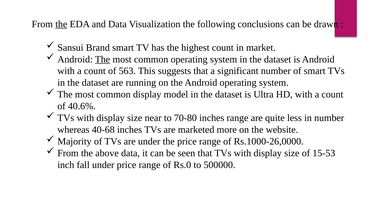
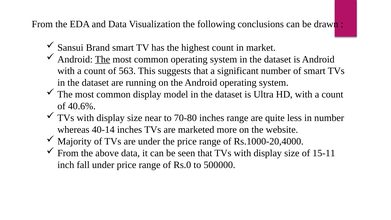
the at (61, 24) underline: present -> none
40-68: 40-68 -> 40-14
Rs.1000-26,0000: Rs.1000-26,0000 -> Rs.1000-20,4000
15-53: 15-53 -> 15-11
